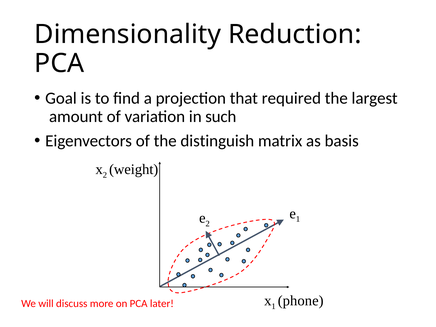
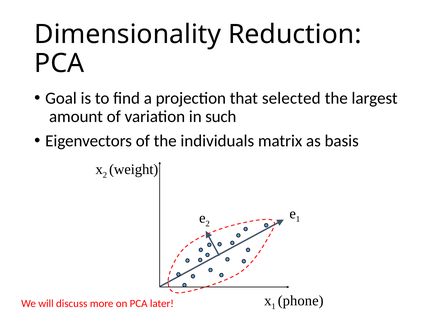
required: required -> selected
distinguish: distinguish -> individuals
